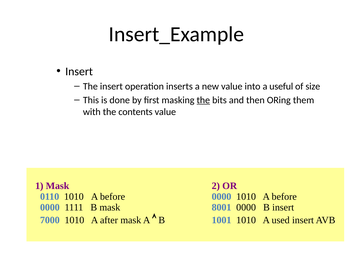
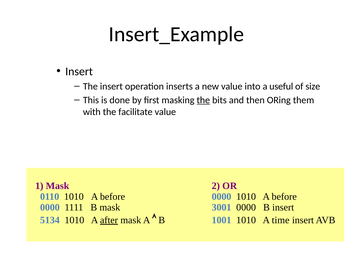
contents: contents -> facilitate
8001: 8001 -> 3001
7000: 7000 -> 5134
after underline: none -> present
used: used -> time
